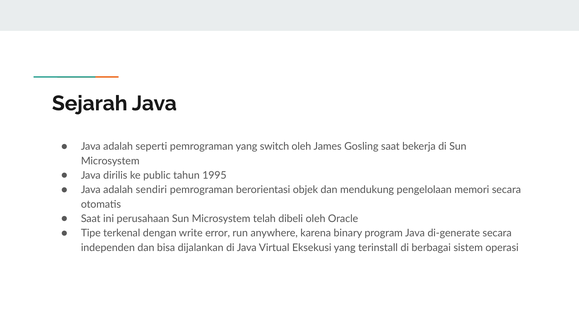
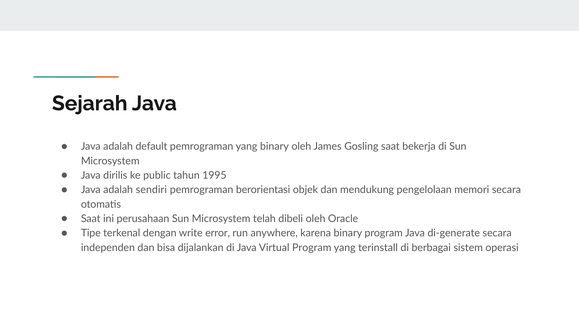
seperti: seperti -> default
yang switch: switch -> binary
Virtual Eksekusi: Eksekusi -> Program
